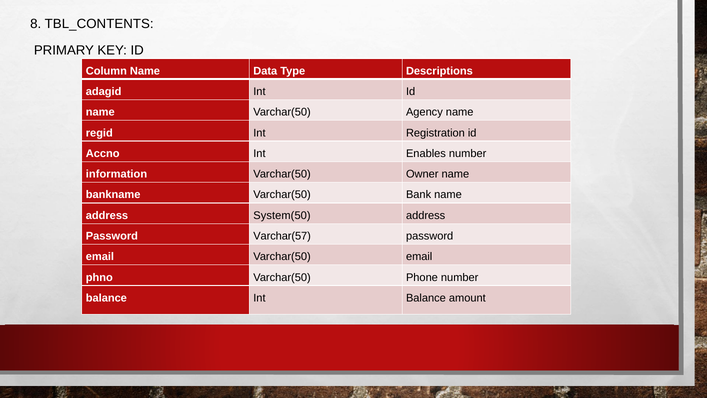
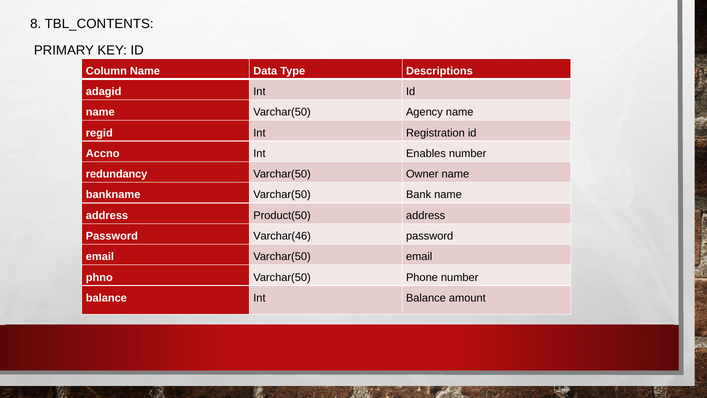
information: information -> redundancy
System(50: System(50 -> Product(50
Varchar(57: Varchar(57 -> Varchar(46
